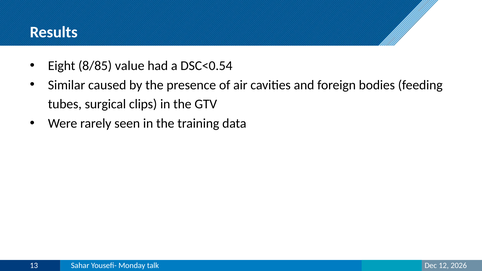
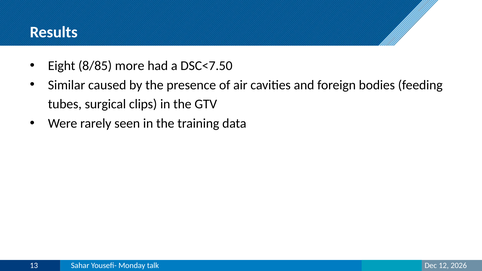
value: value -> more
DSC<0.54: DSC<0.54 -> DSC<7.50
